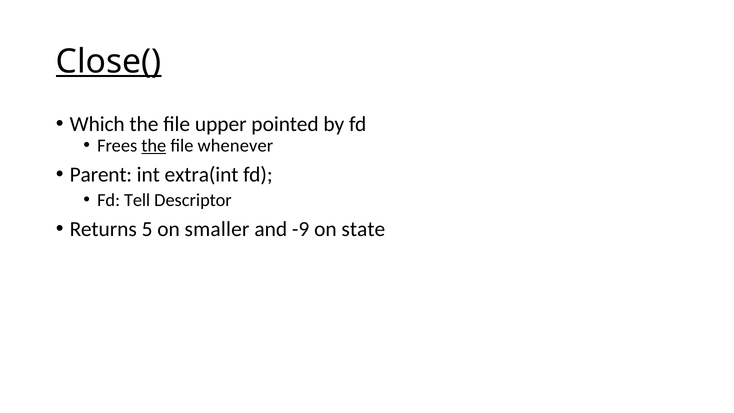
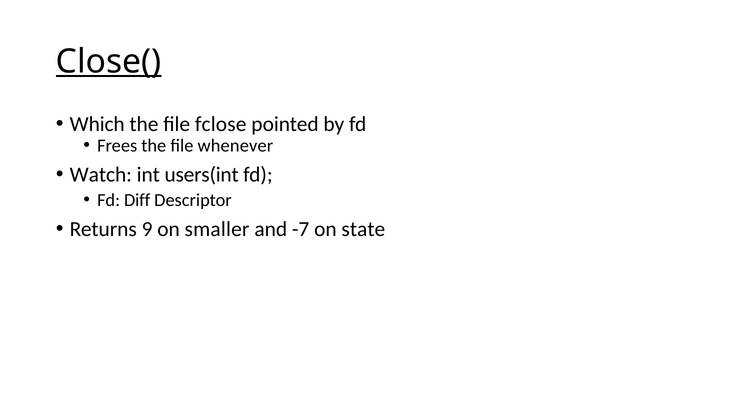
upper: upper -> fclose
the at (154, 146) underline: present -> none
Parent: Parent -> Watch
extra(int: extra(int -> users(int
Tell: Tell -> Diff
5: 5 -> 9
-9: -9 -> -7
